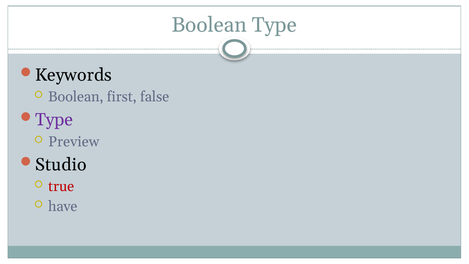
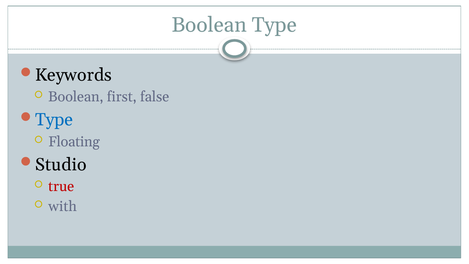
Type at (54, 120) colour: purple -> blue
Preview: Preview -> Floating
have: have -> with
